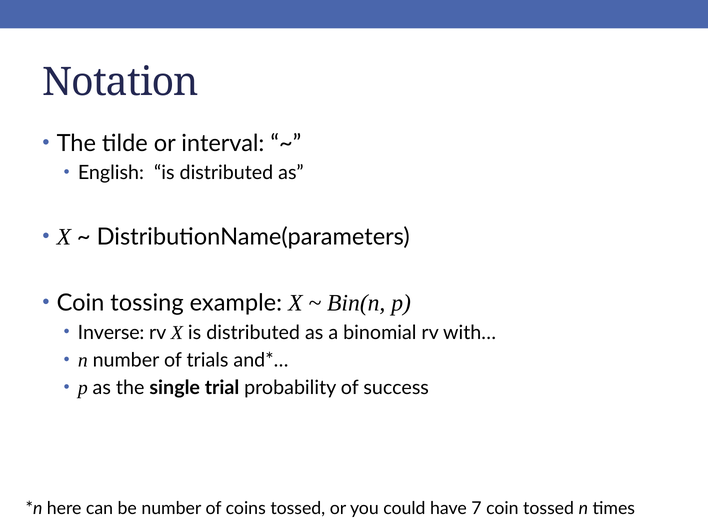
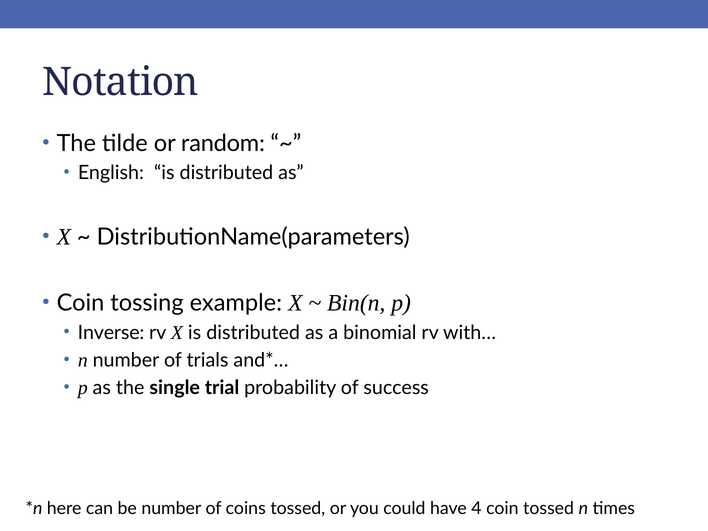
interval: interval -> random
7: 7 -> 4
